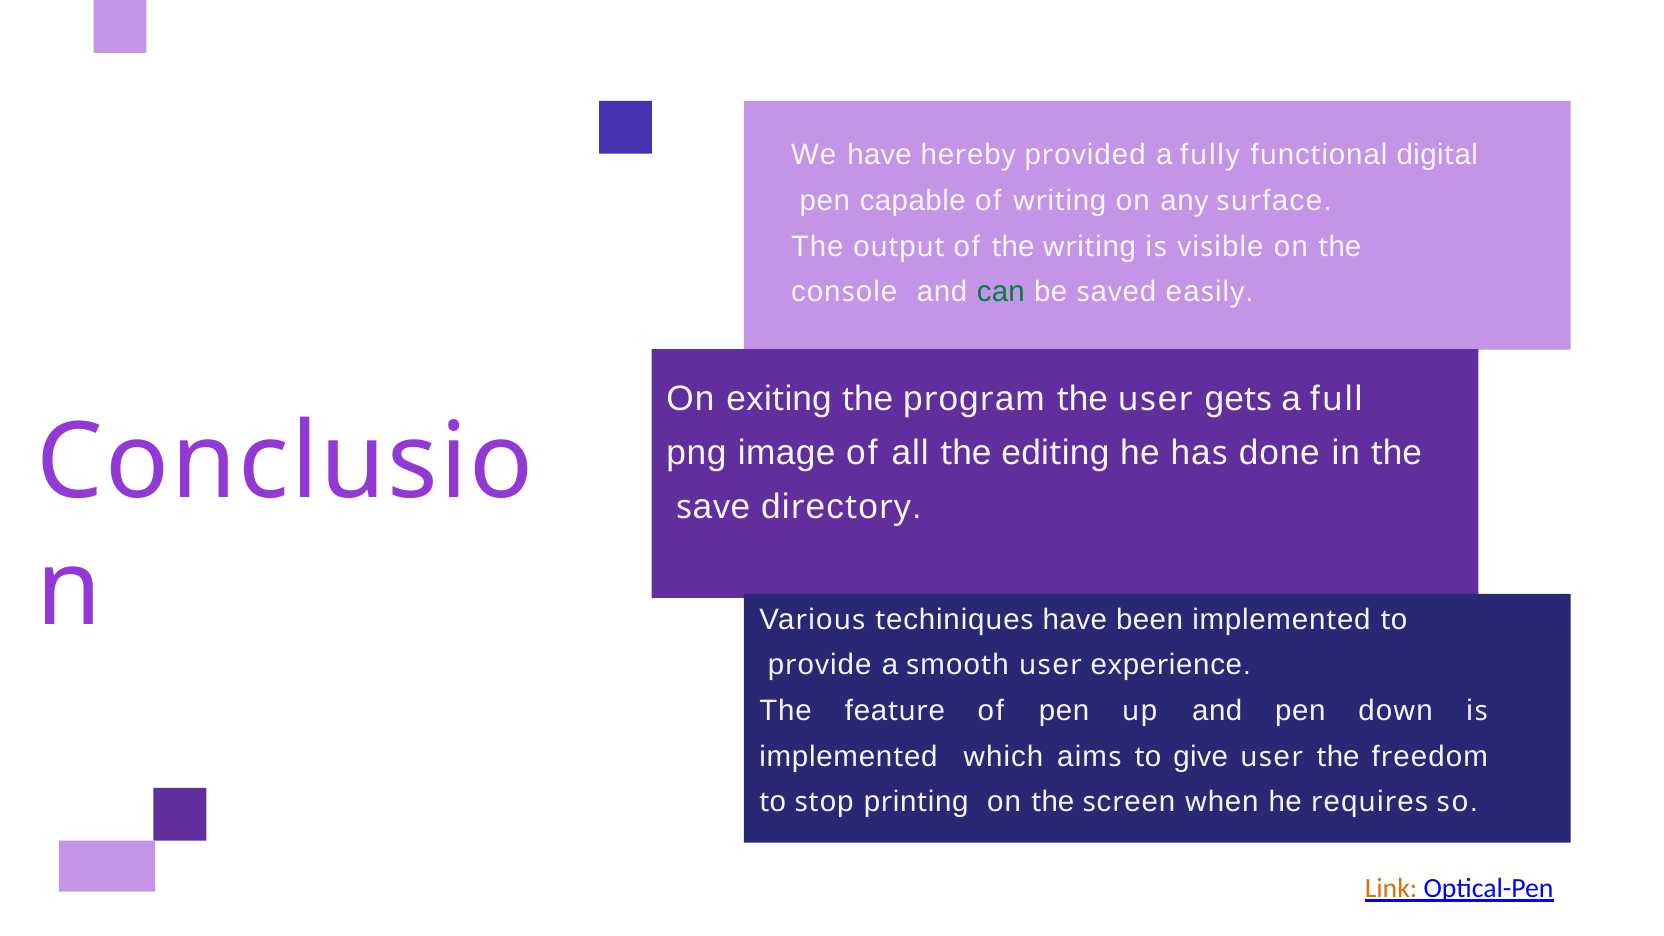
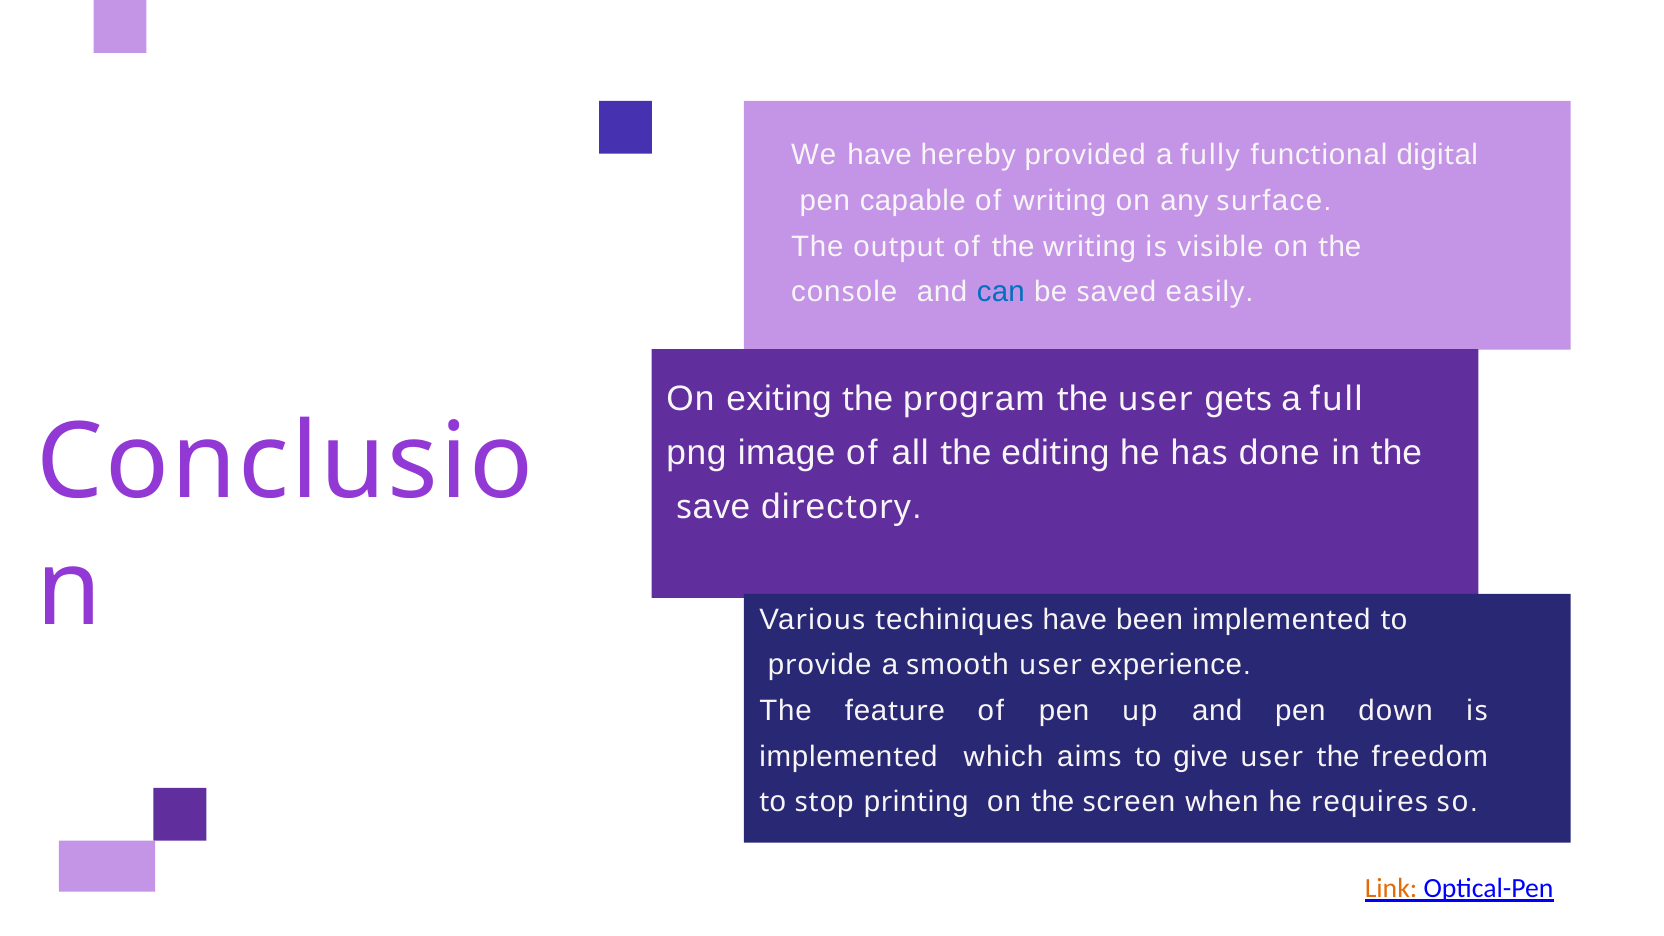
can colour: green -> blue
